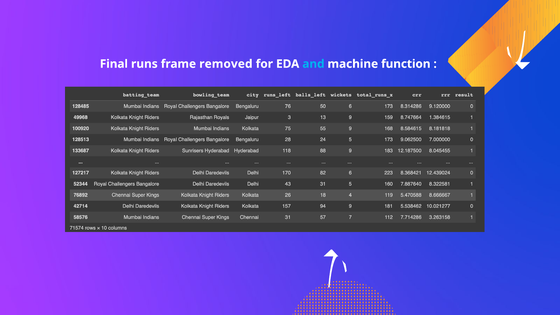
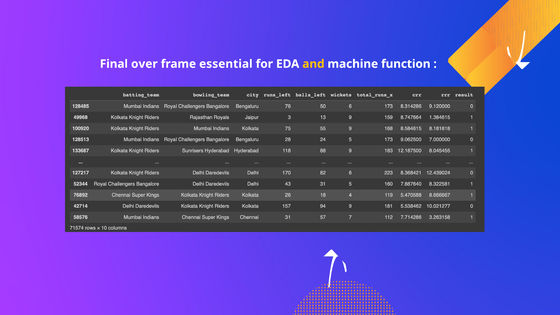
runs: runs -> over
removed: removed -> essential
and colour: light blue -> yellow
